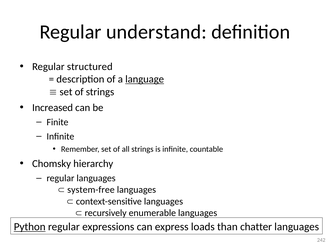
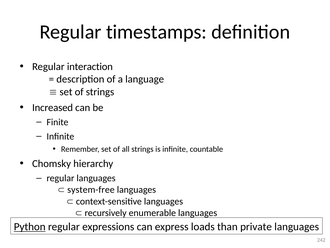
understand: understand -> timestamps
structured: structured -> interaction
language underline: present -> none
chatter: chatter -> private
